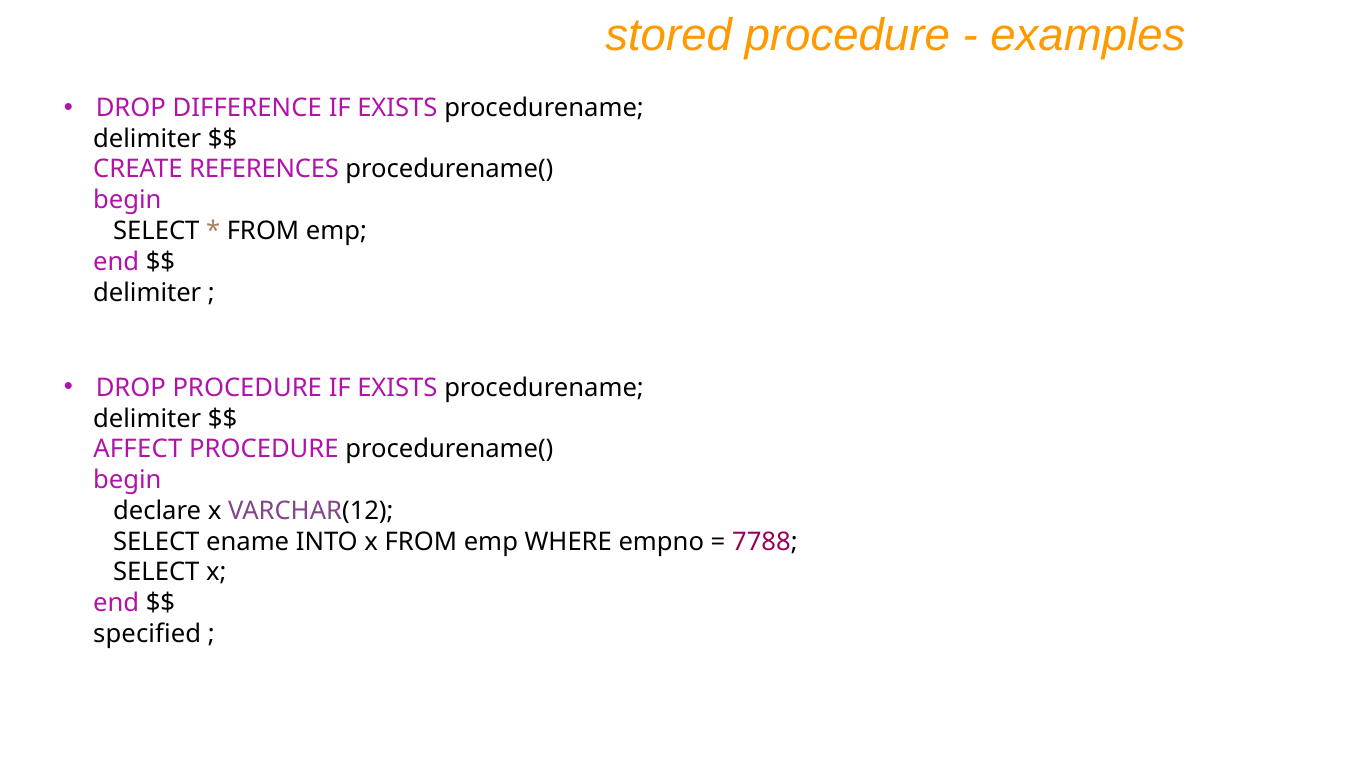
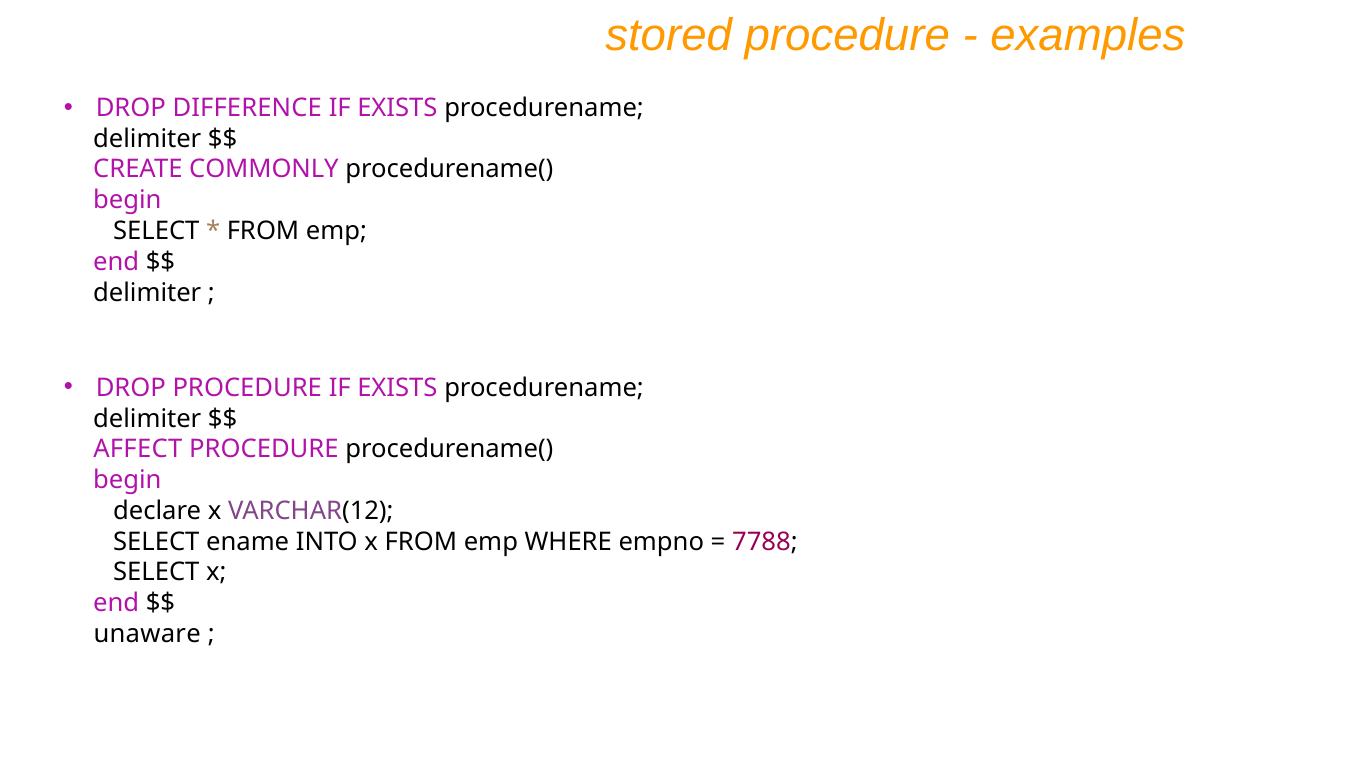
REFERENCES: REFERENCES -> COMMONLY
specified: specified -> unaware
